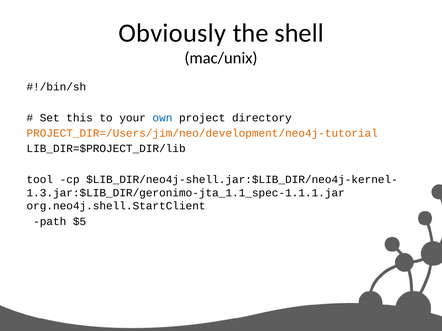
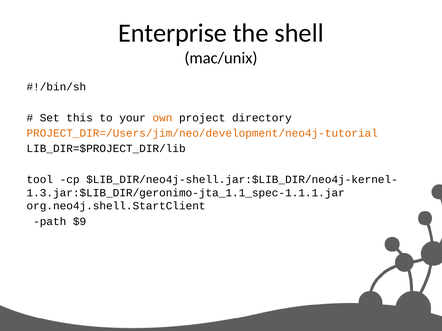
Obviously: Obviously -> Enterprise
own colour: blue -> orange
$5: $5 -> $9
